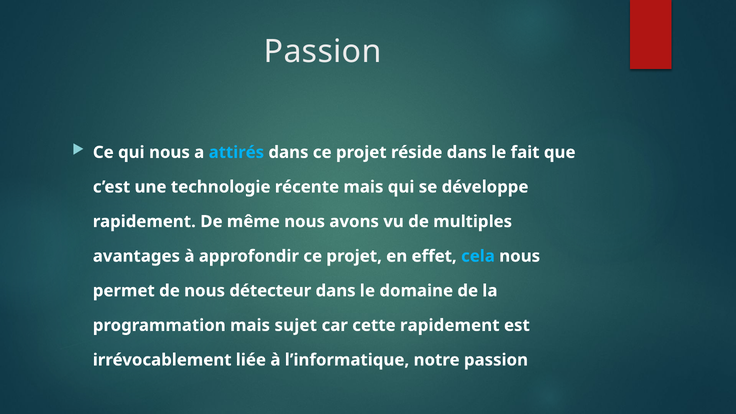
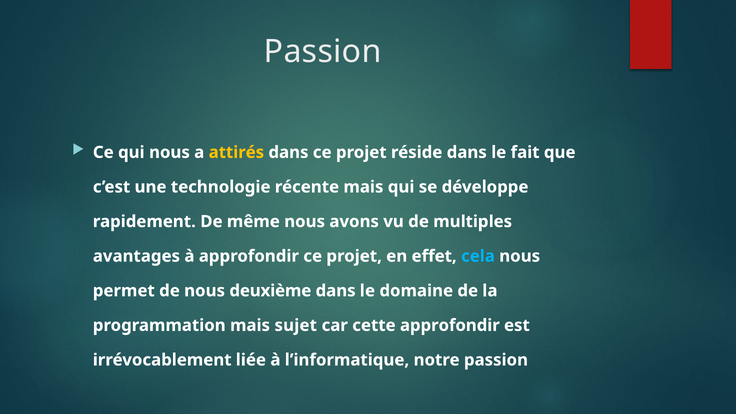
attirés colour: light blue -> yellow
détecteur: détecteur -> deuxième
cette rapidement: rapidement -> approfondir
